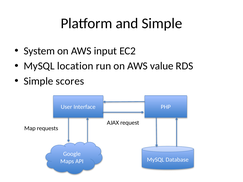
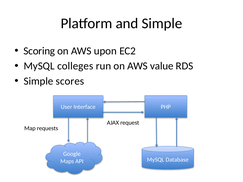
System: System -> Scoring
input: input -> upon
location: location -> colleges
